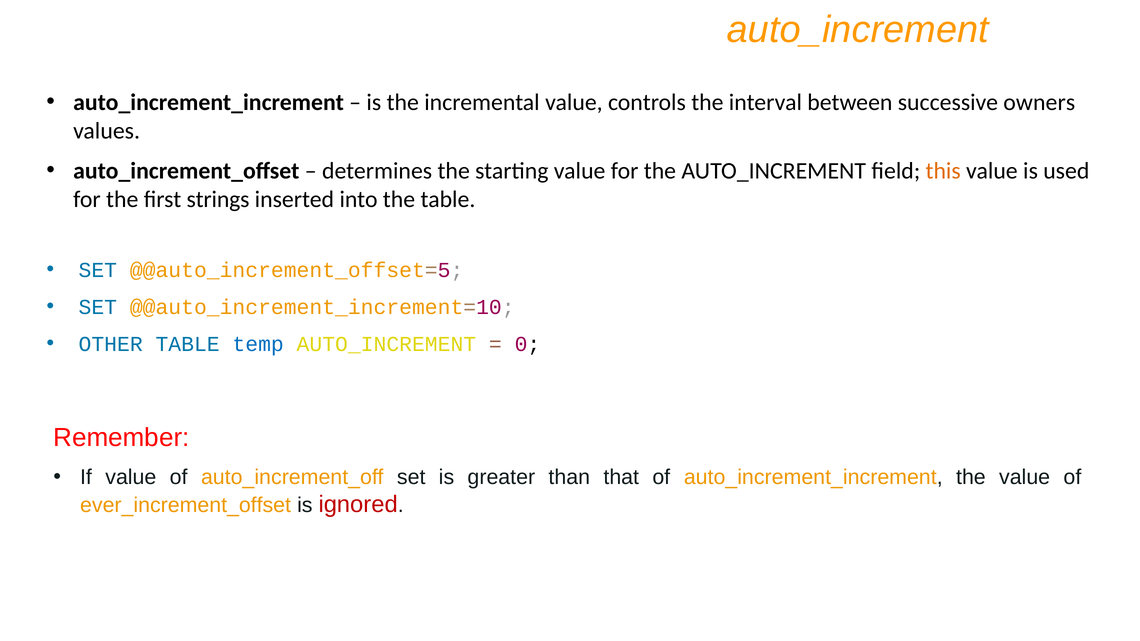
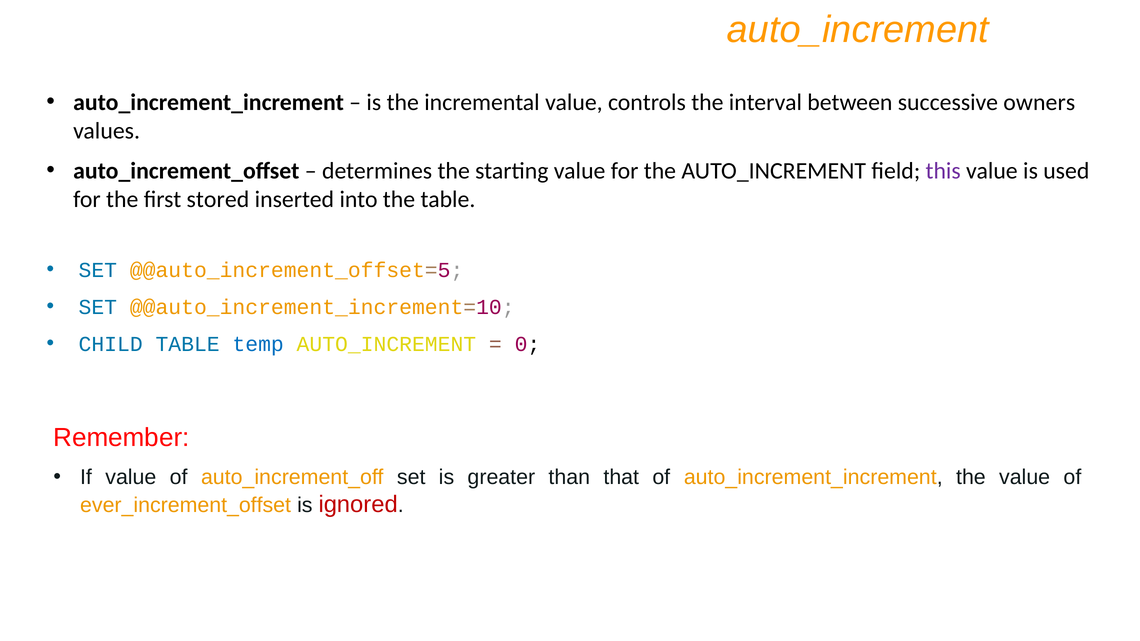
this colour: orange -> purple
strings: strings -> stored
OTHER: OTHER -> CHILD
